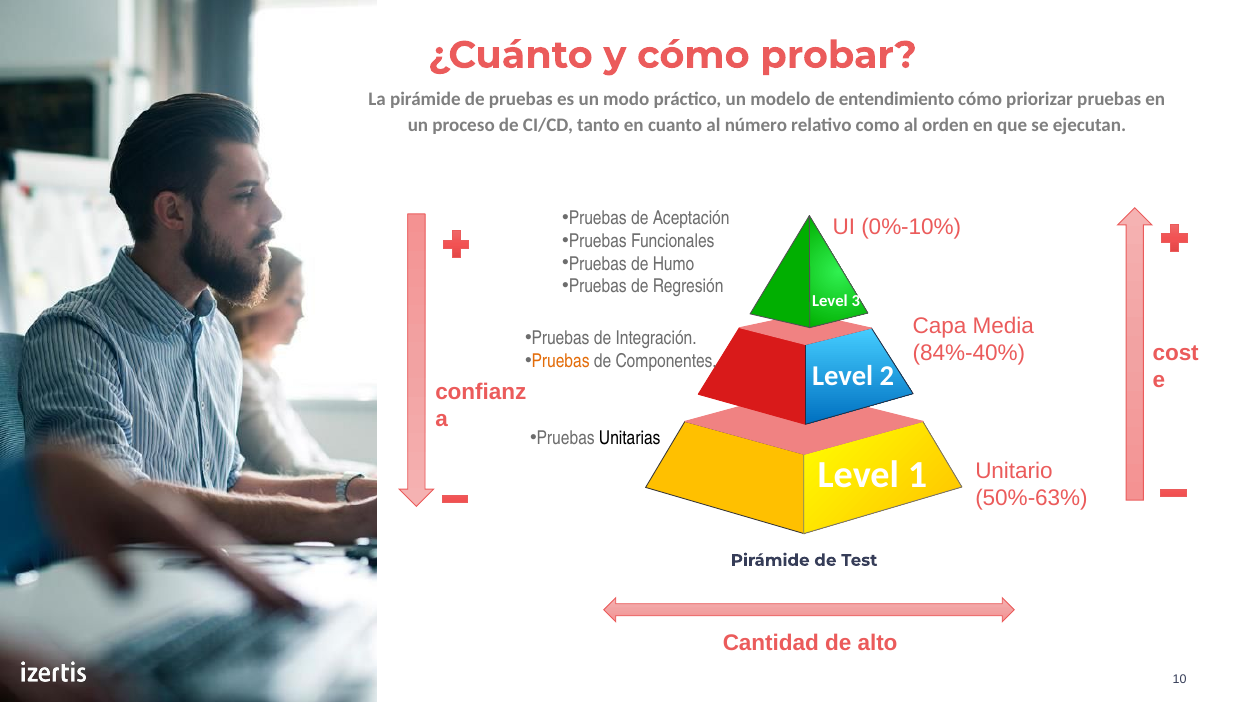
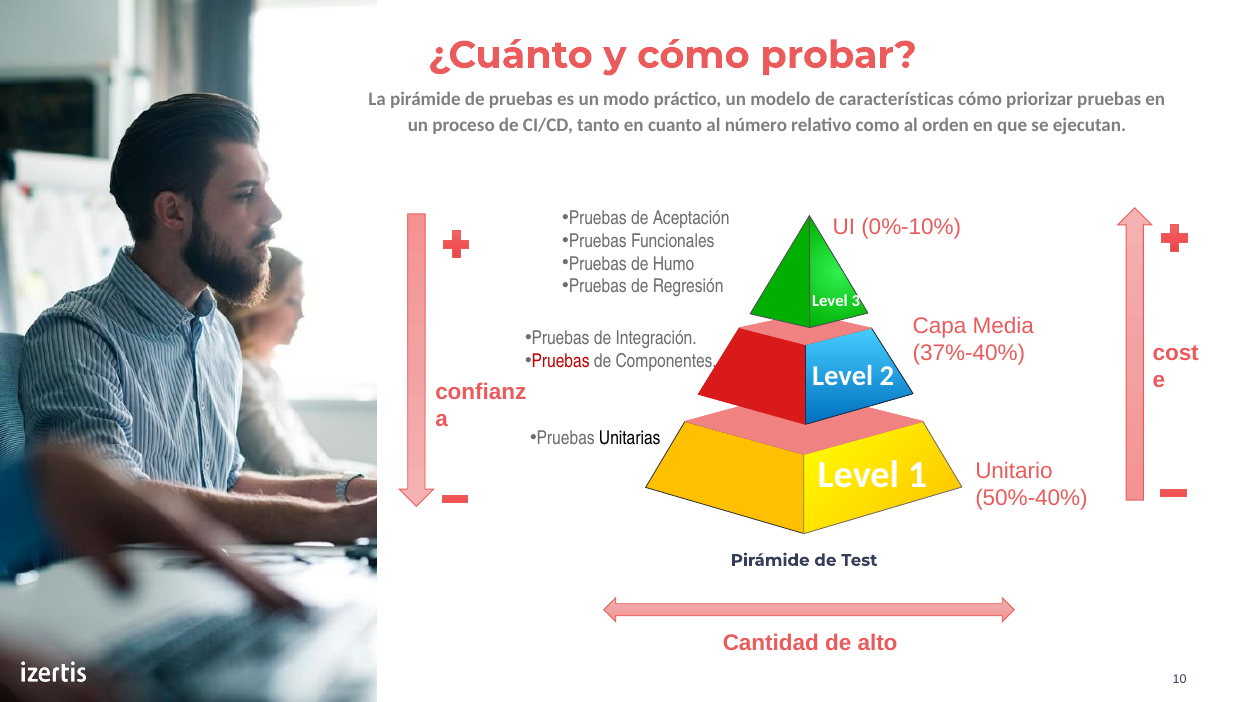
entendimiento: entendimiento -> características
84%-40%: 84%-40% -> 37%-40%
Pruebas at (561, 361) colour: orange -> red
50%-63%: 50%-63% -> 50%-40%
